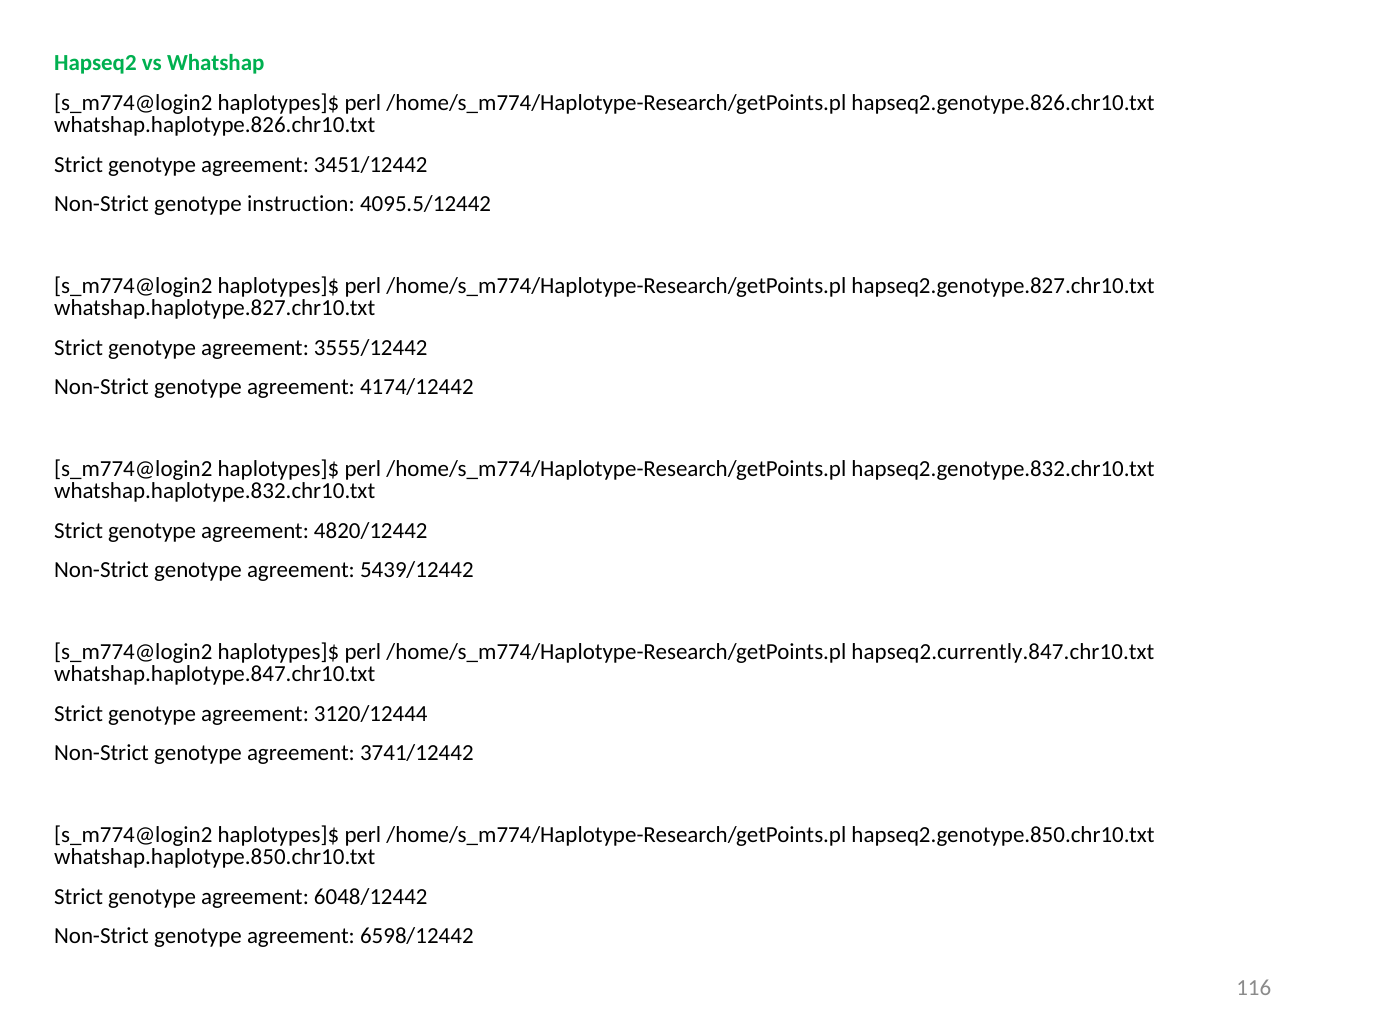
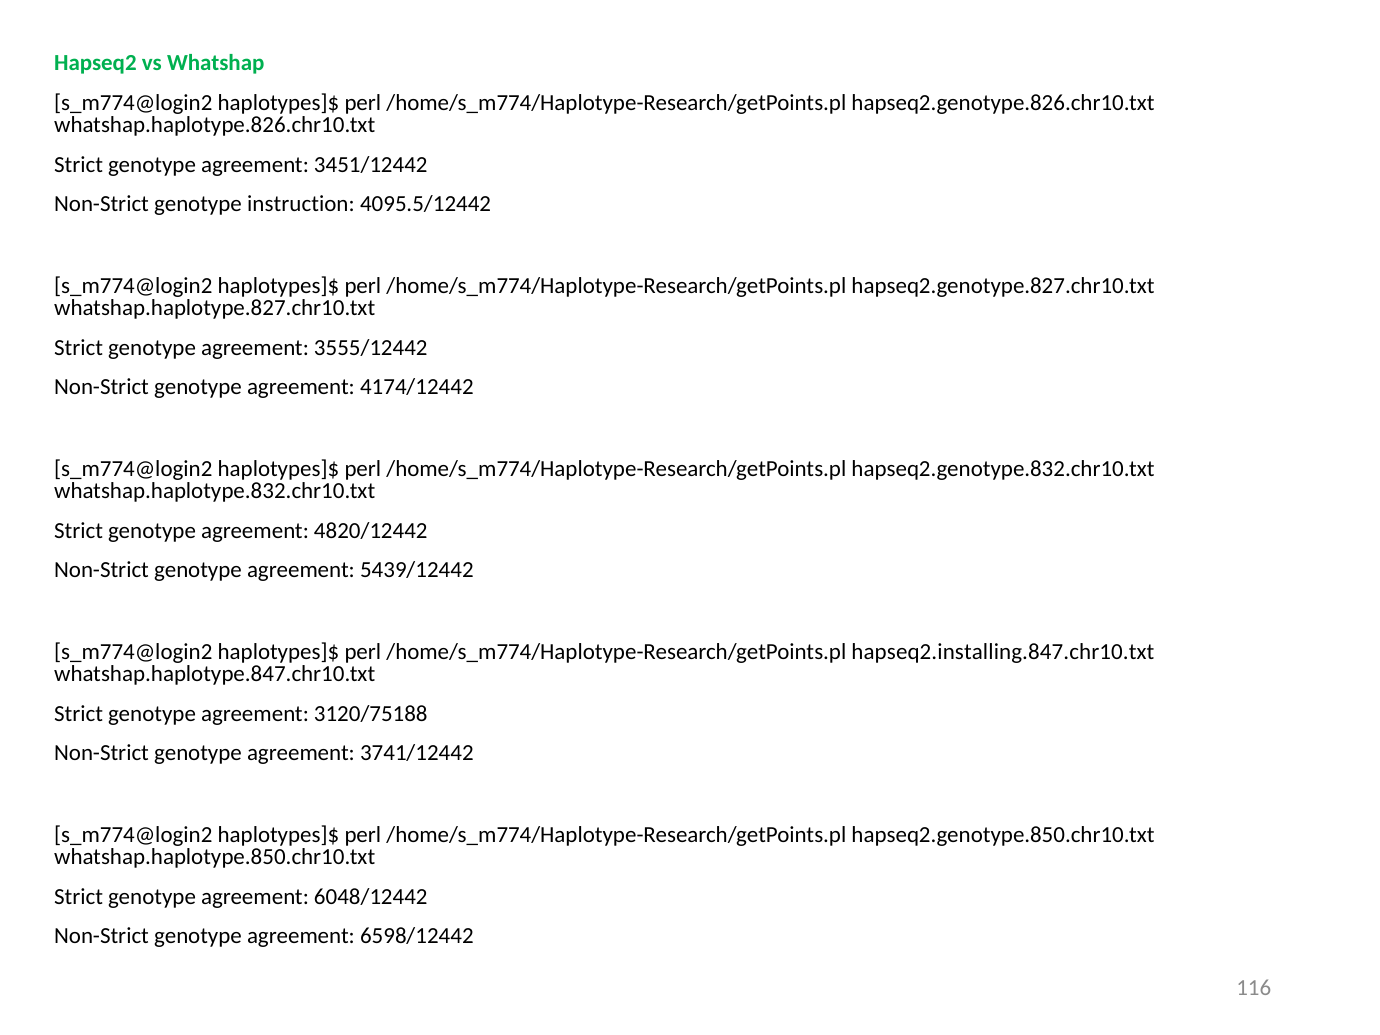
hapseq2.currently.847.chr10.txt: hapseq2.currently.847.chr10.txt -> hapseq2.installing.847.chr10.txt
3120/12444: 3120/12444 -> 3120/75188
